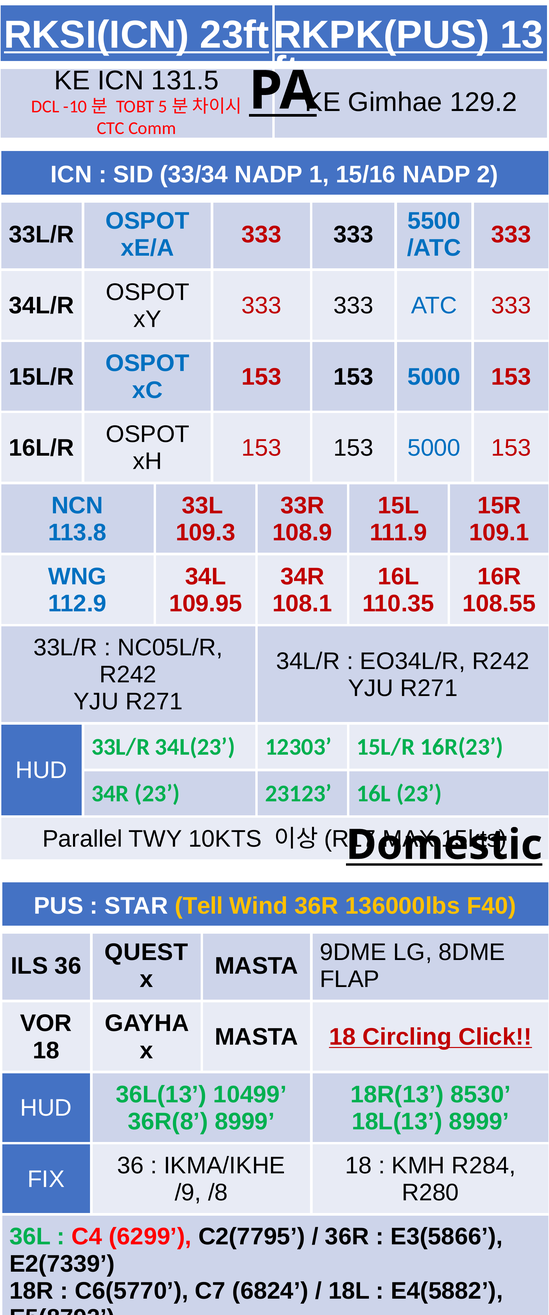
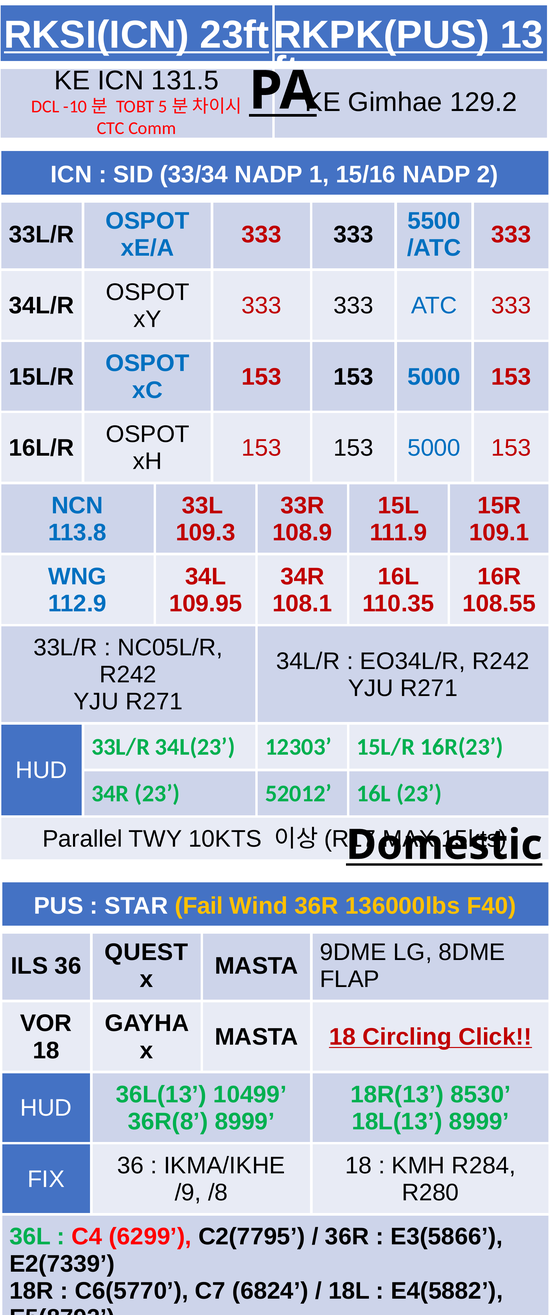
23123: 23123 -> 52012
Tell: Tell -> Fail
